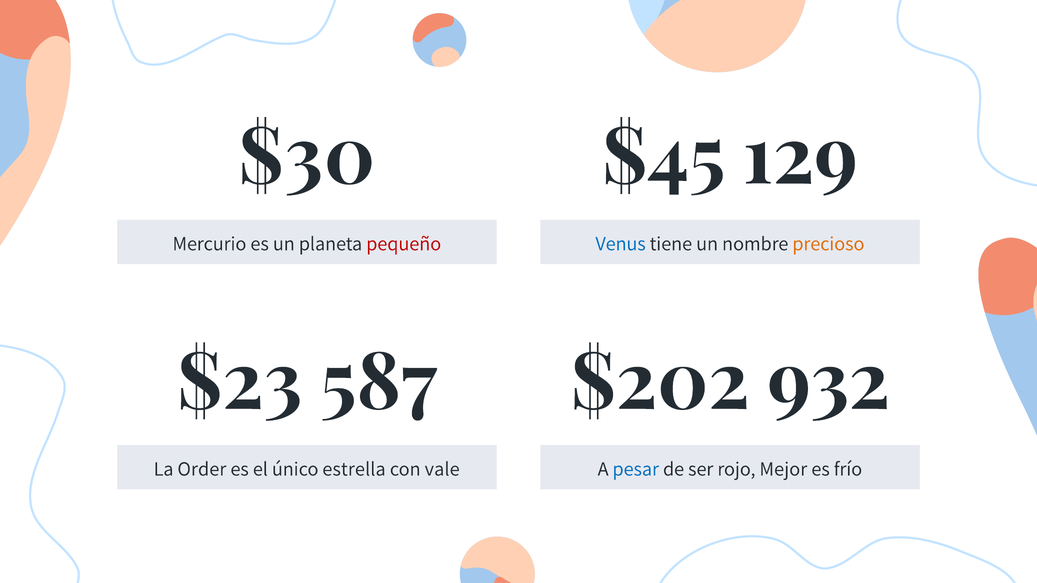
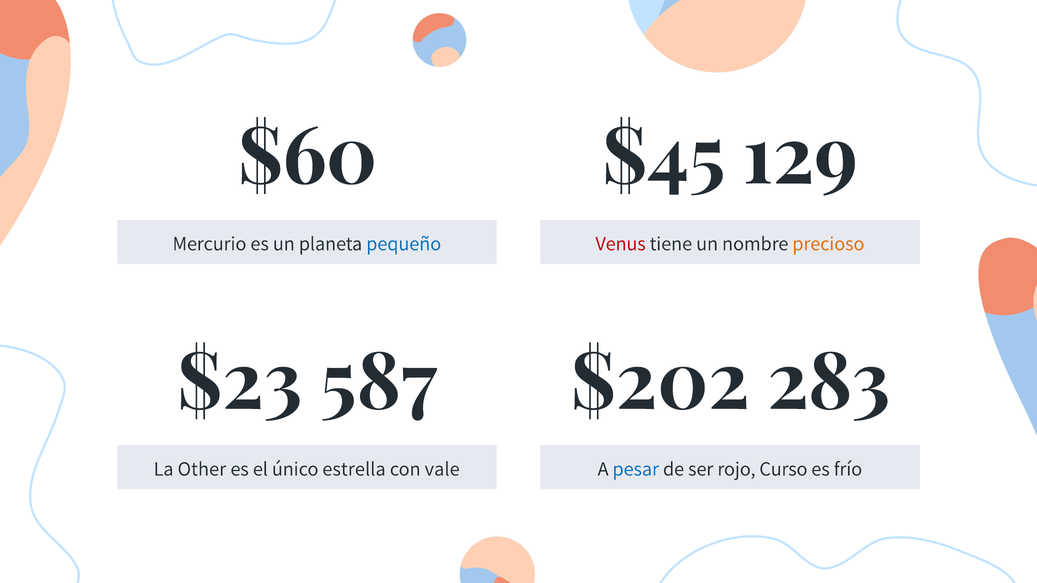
$30: $30 -> $60
pequeño colour: red -> blue
Venus colour: blue -> red
932: 932 -> 283
Order: Order -> Other
Mejor: Mejor -> Curso
